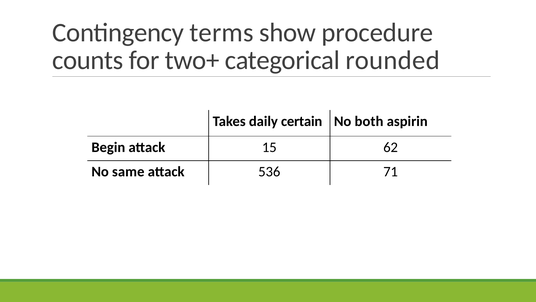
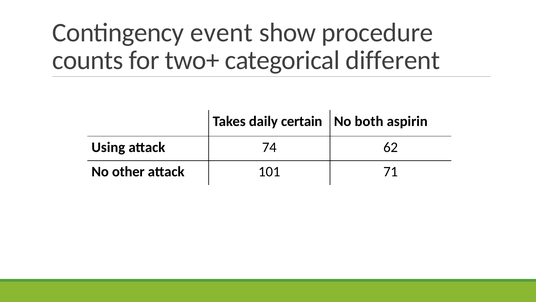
terms: terms -> event
rounded: rounded -> different
Begin: Begin -> Using
15: 15 -> 74
same: same -> other
536: 536 -> 101
